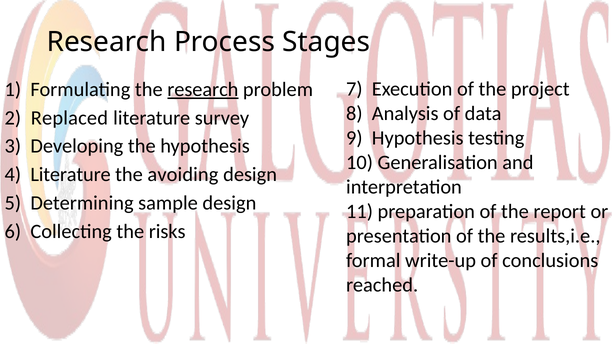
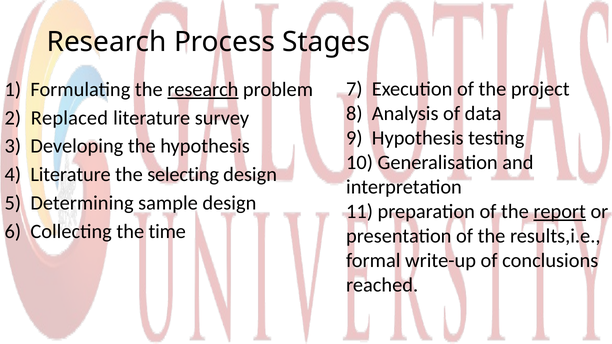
avoiding: avoiding -> selecting
report underline: none -> present
risks: risks -> time
